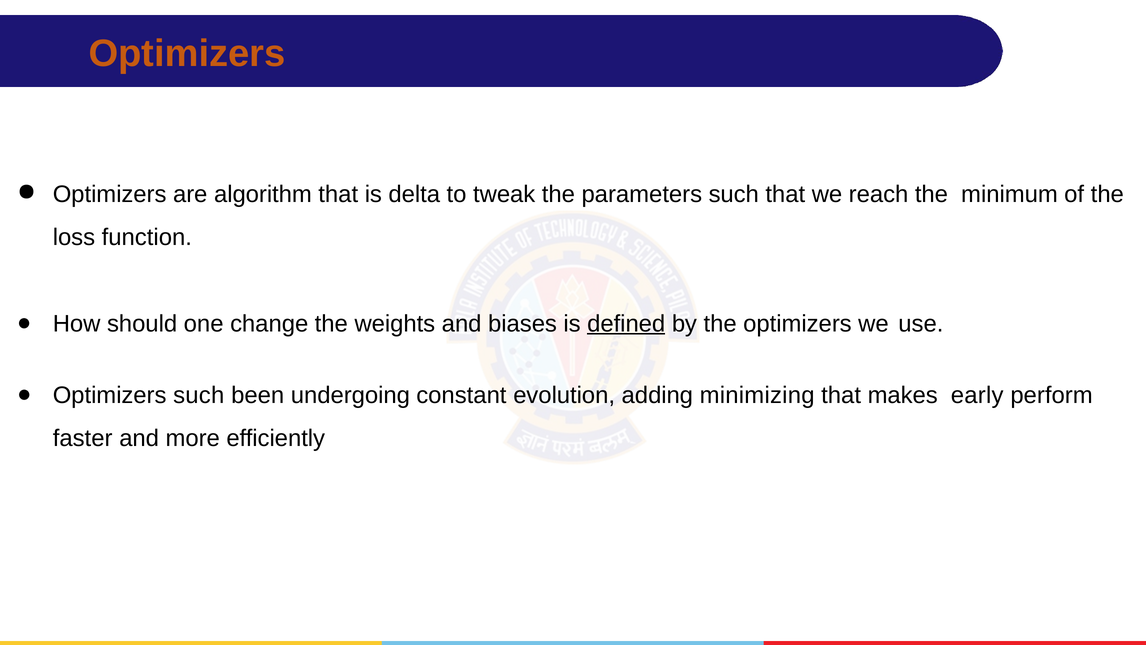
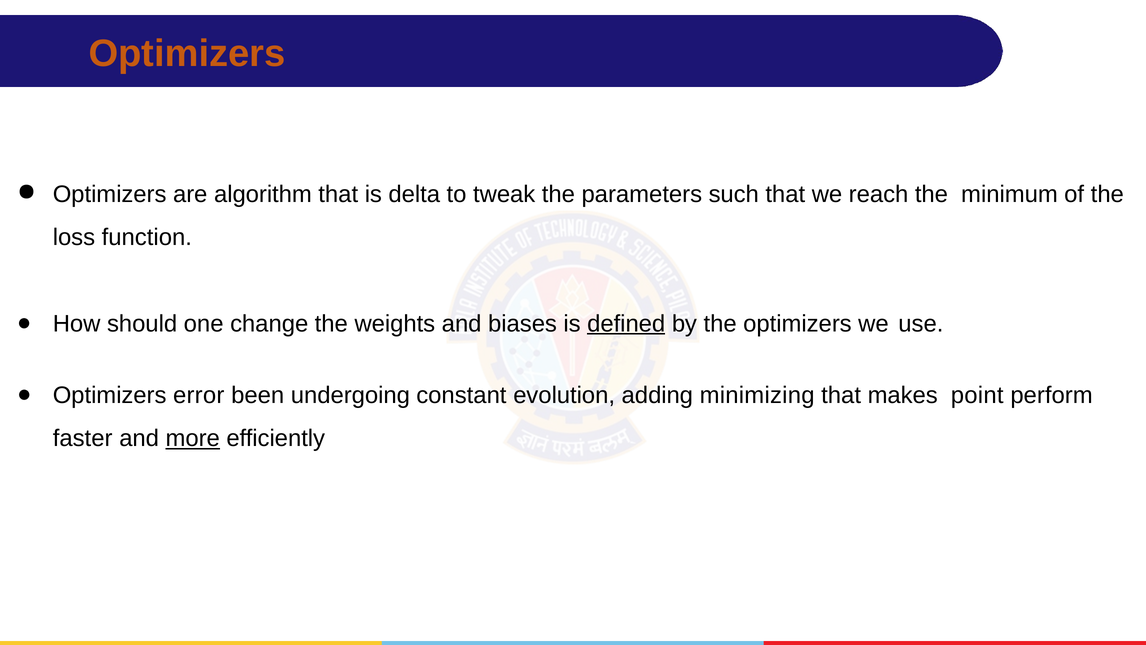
Optimizers such: such -> error
early: early -> point
more underline: none -> present
